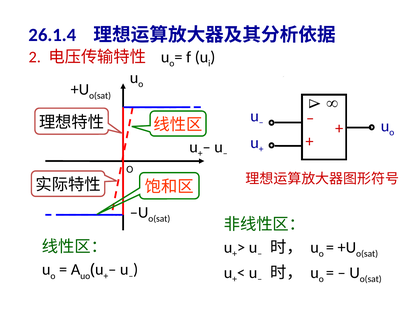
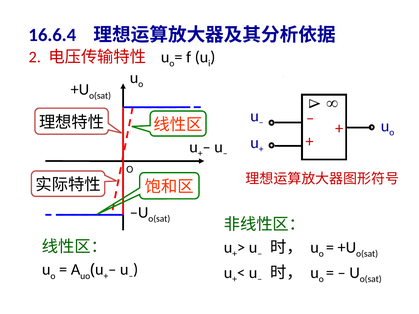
26.1.4: 26.1.4 -> 16.6.4
